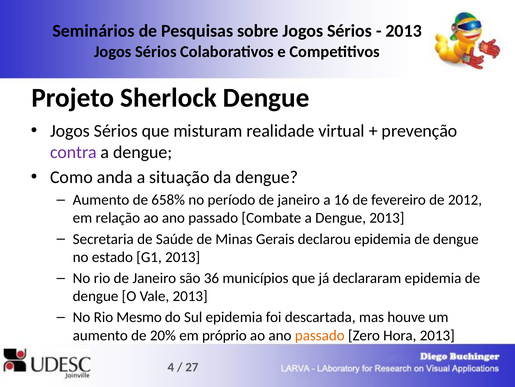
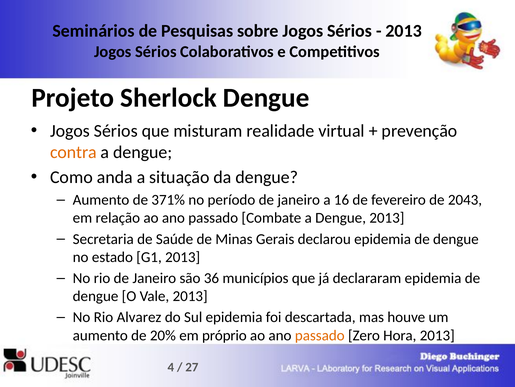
contra colour: purple -> orange
658%: 658% -> 371%
2012: 2012 -> 2043
Mesmo: Mesmo -> Alvarez
